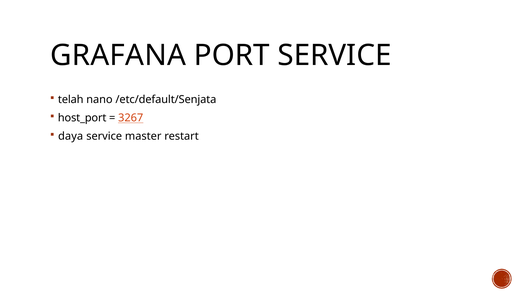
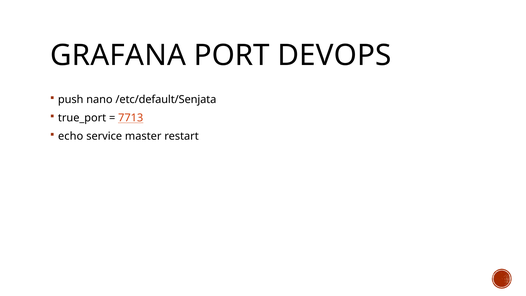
PORT SERVICE: SERVICE -> DEVOPS
telah: telah -> push
host_port: host_port -> true_port
3267: 3267 -> 7713
daya: daya -> echo
